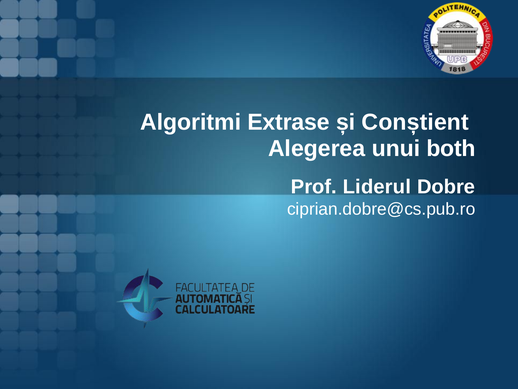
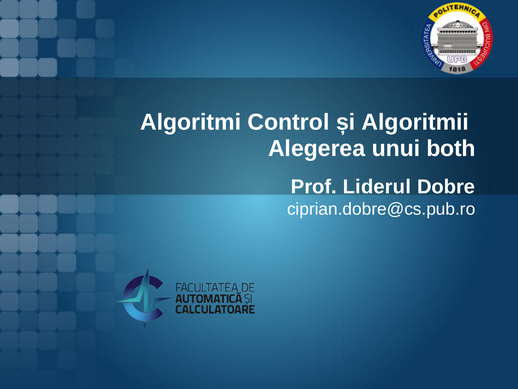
Extrase: Extrase -> Control
Conștient: Conștient -> Algoritmii
